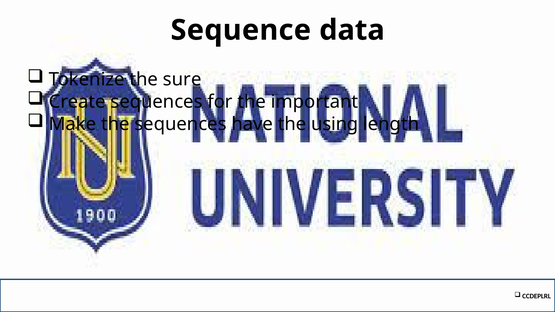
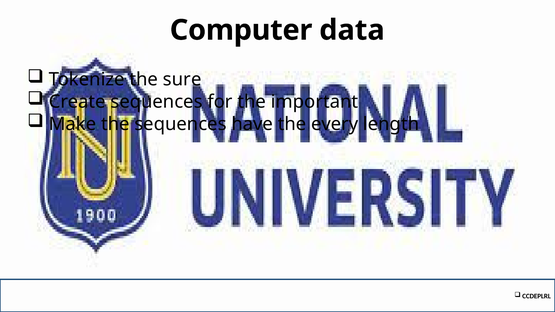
Sequence: Sequence -> Computer
using: using -> every
